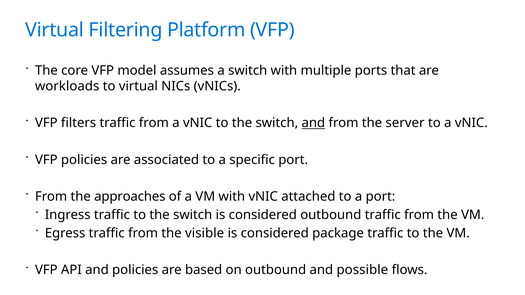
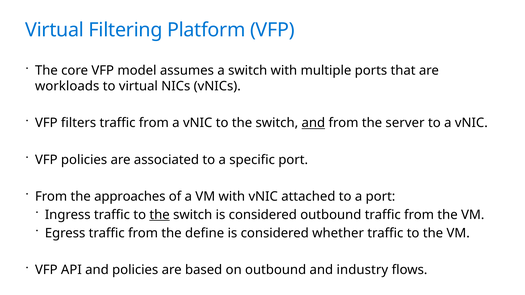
the at (160, 215) underline: none -> present
visible: visible -> define
package: package -> whether
possible: possible -> industry
